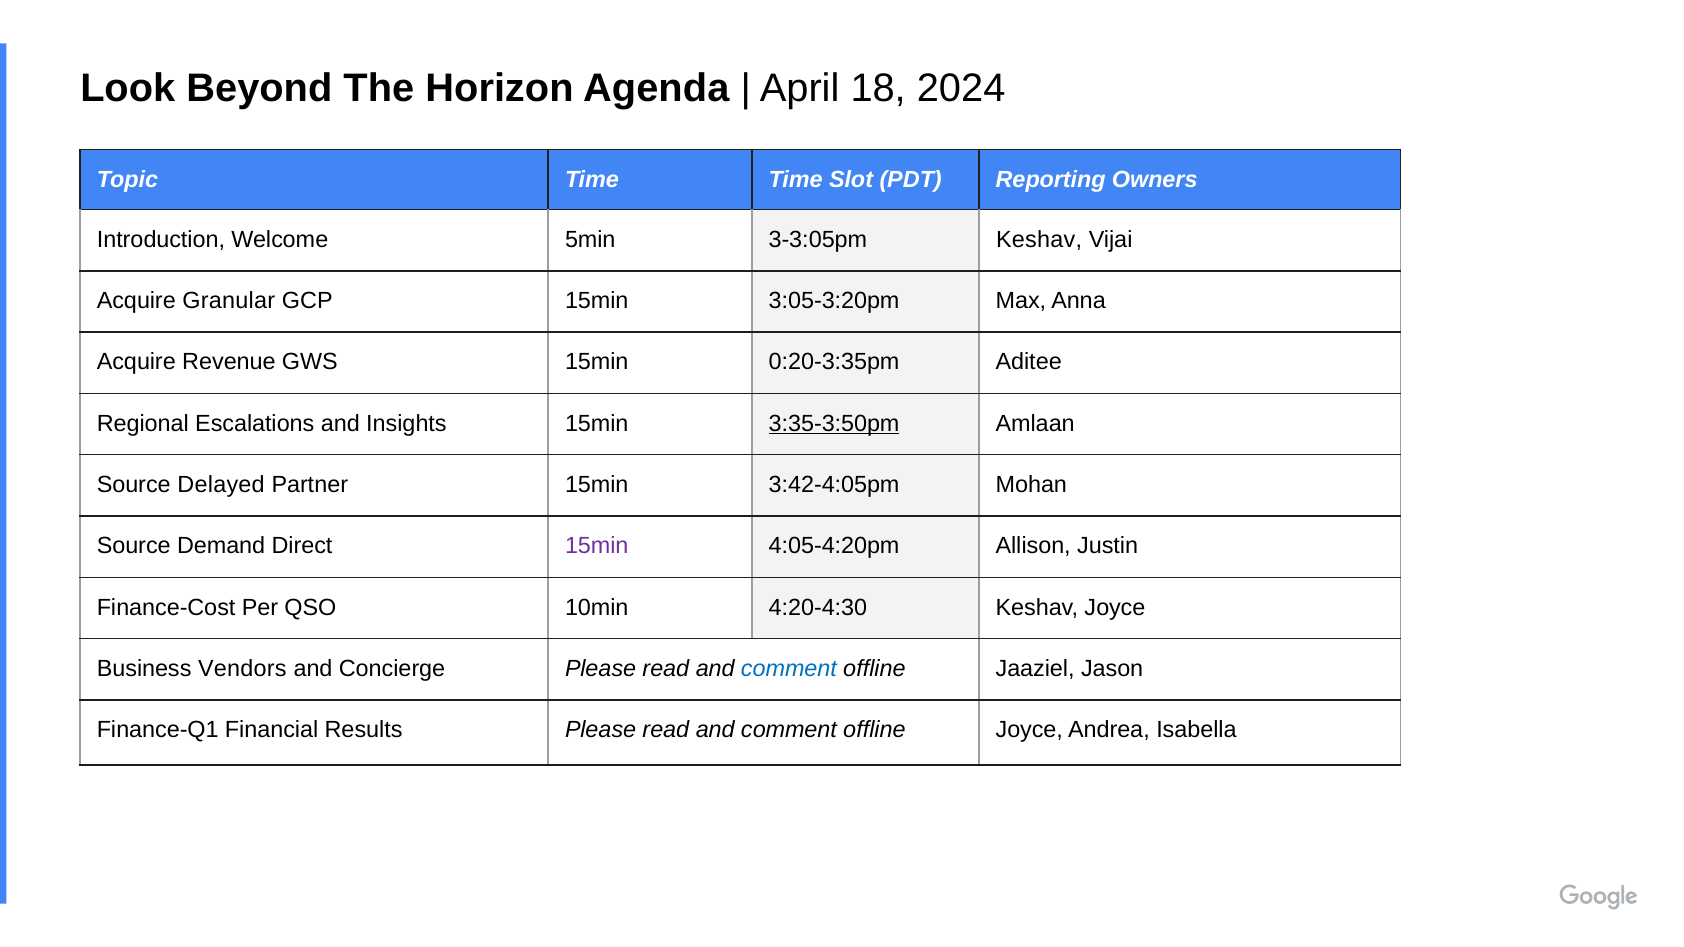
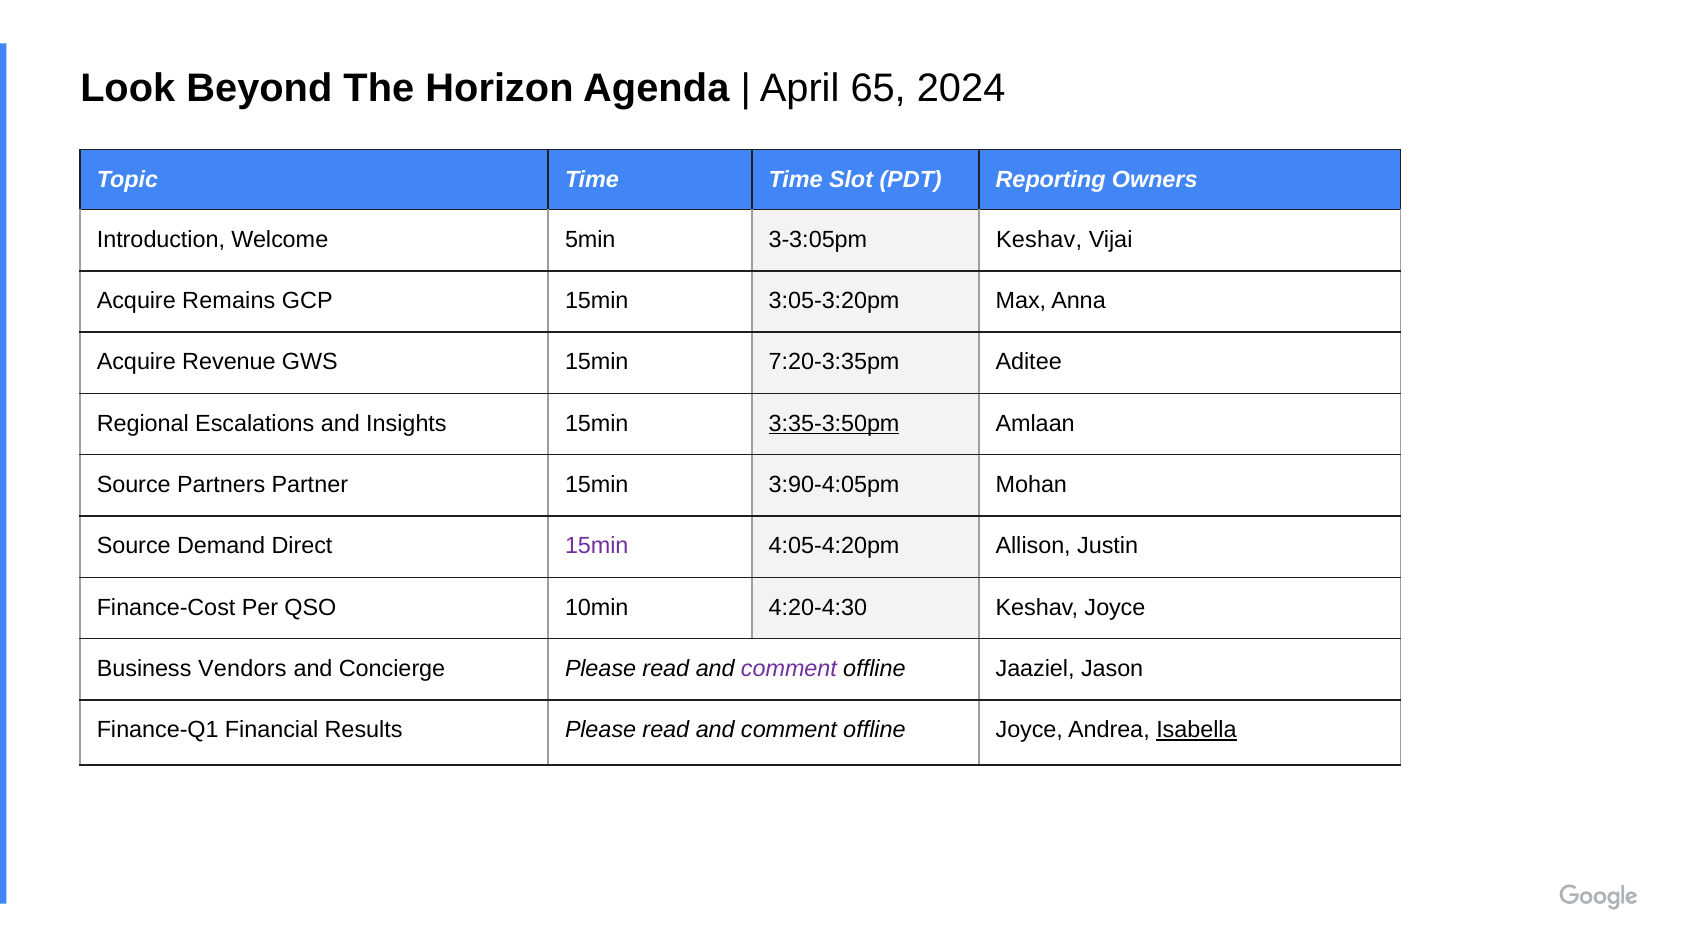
18: 18 -> 65
Granular: Granular -> Remains
0:20-3:35pm: 0:20-3:35pm -> 7:20-3:35pm
Delayed: Delayed -> Partners
3:42-4:05pm: 3:42-4:05pm -> 3:90-4:05pm
comment at (789, 669) colour: blue -> purple
Isabella underline: none -> present
